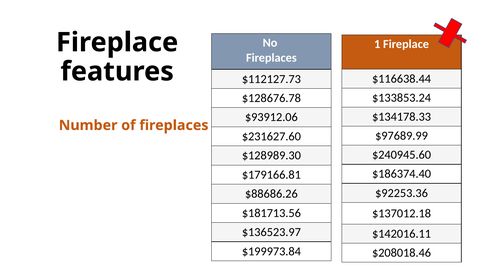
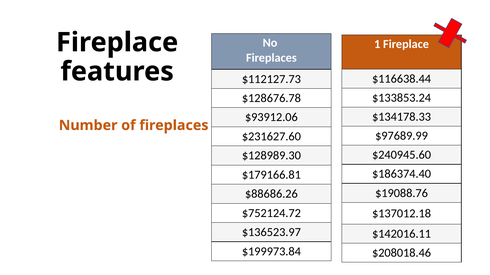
$92253.36: $92253.36 -> $19088.76
$181713.56: $181713.56 -> $752124.72
